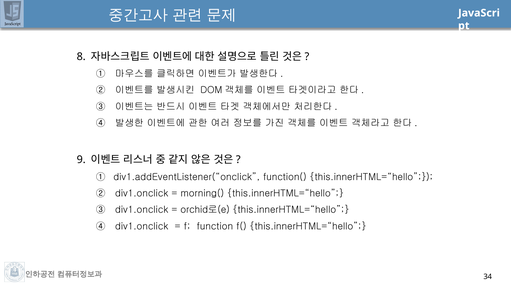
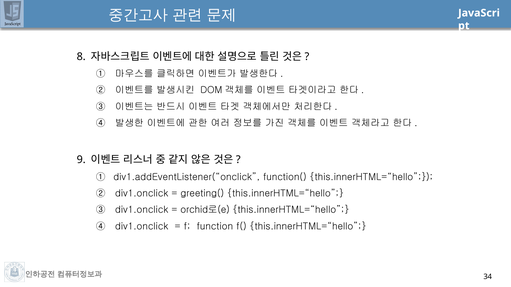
morning(: morning( -> greeting(
